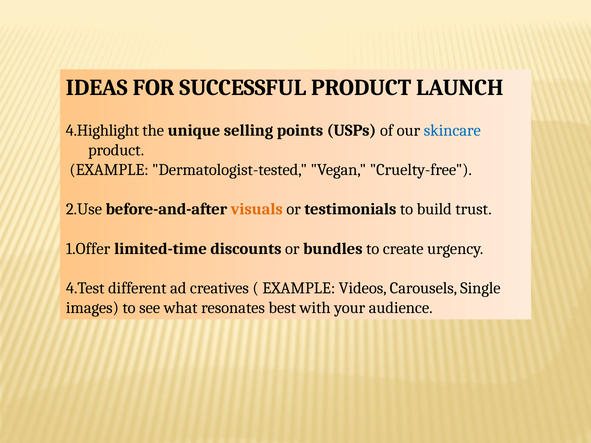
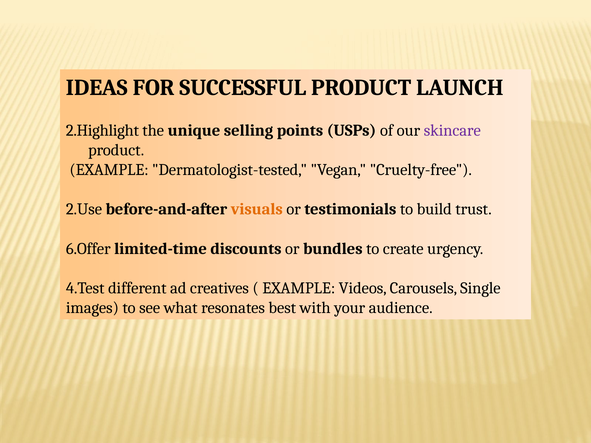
4.Highlight: 4.Highlight -> 2.Highlight
skincare colour: blue -> purple
1.Offer: 1.Offer -> 6.Offer
